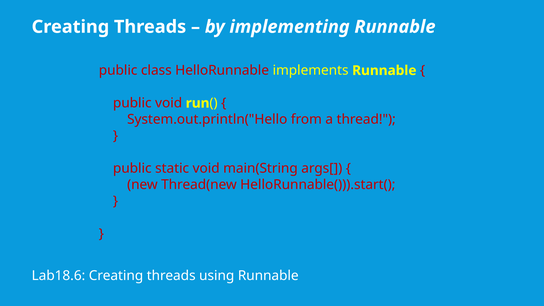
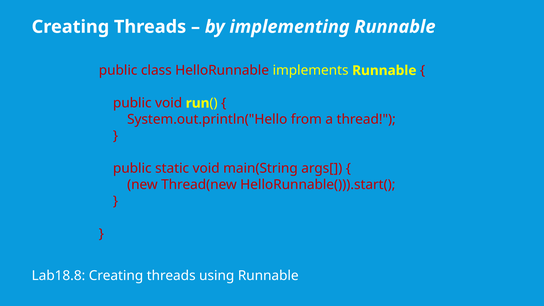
Lab18.6: Lab18.6 -> Lab18.8
